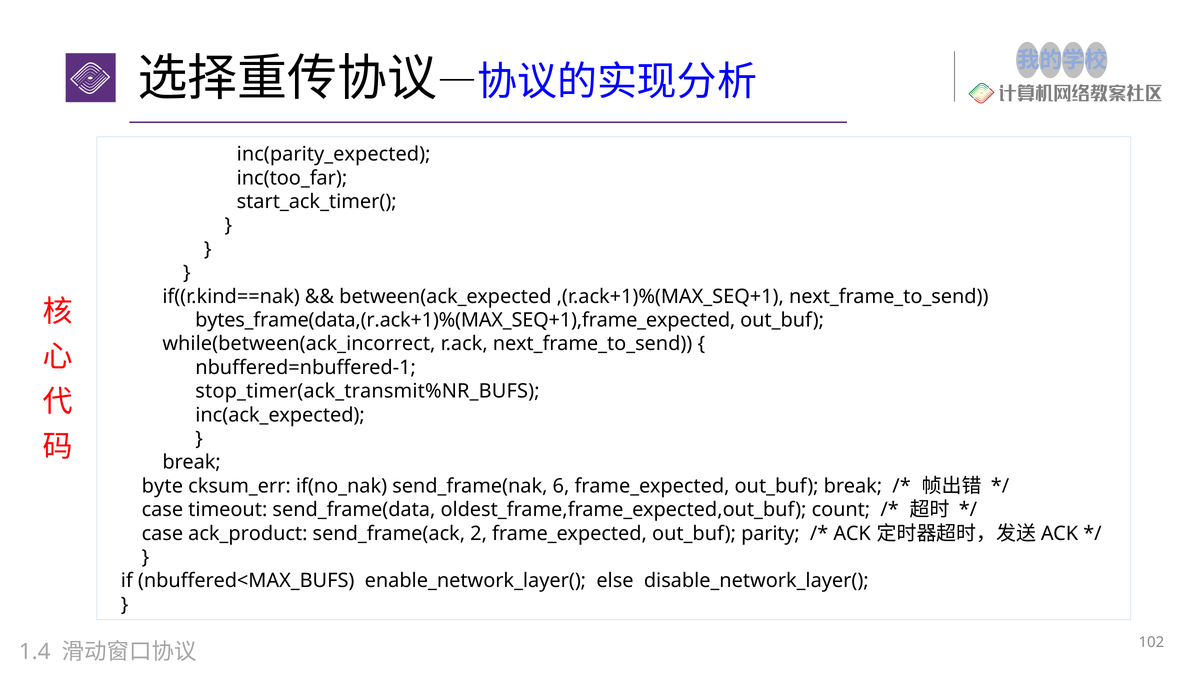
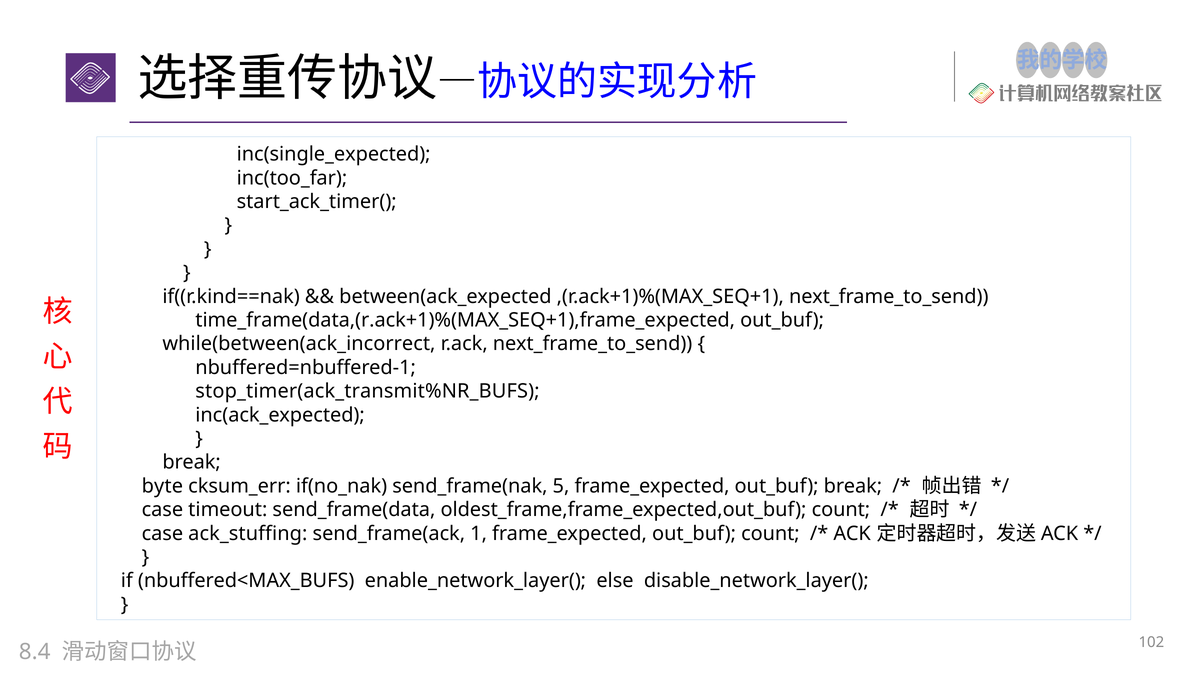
inc(parity_expected: inc(parity_expected -> inc(single_expected
bytes_frame(data,(r.ack+1)%(MAX_SEQ+1),frame_expected: bytes_frame(data,(r.ack+1)%(MAX_SEQ+1),frame_expected -> time_frame(data,(r.ack+1)%(MAX_SEQ+1),frame_expected
6: 6 -> 5
ack_product: ack_product -> ack_stuffing
2: 2 -> 1
out_buf parity: parity -> count
1.4: 1.4 -> 8.4
